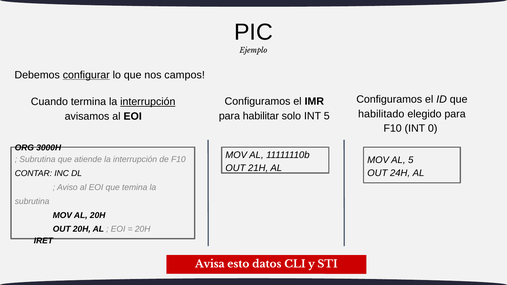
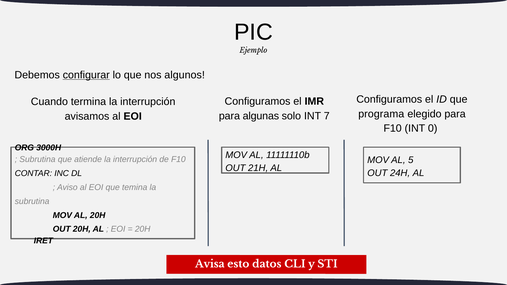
campos: campos -> algunos
interrupción at (148, 102) underline: present -> none
habilitado: habilitado -> programa
habilitar: habilitar -> algunas
INT 5: 5 -> 7
